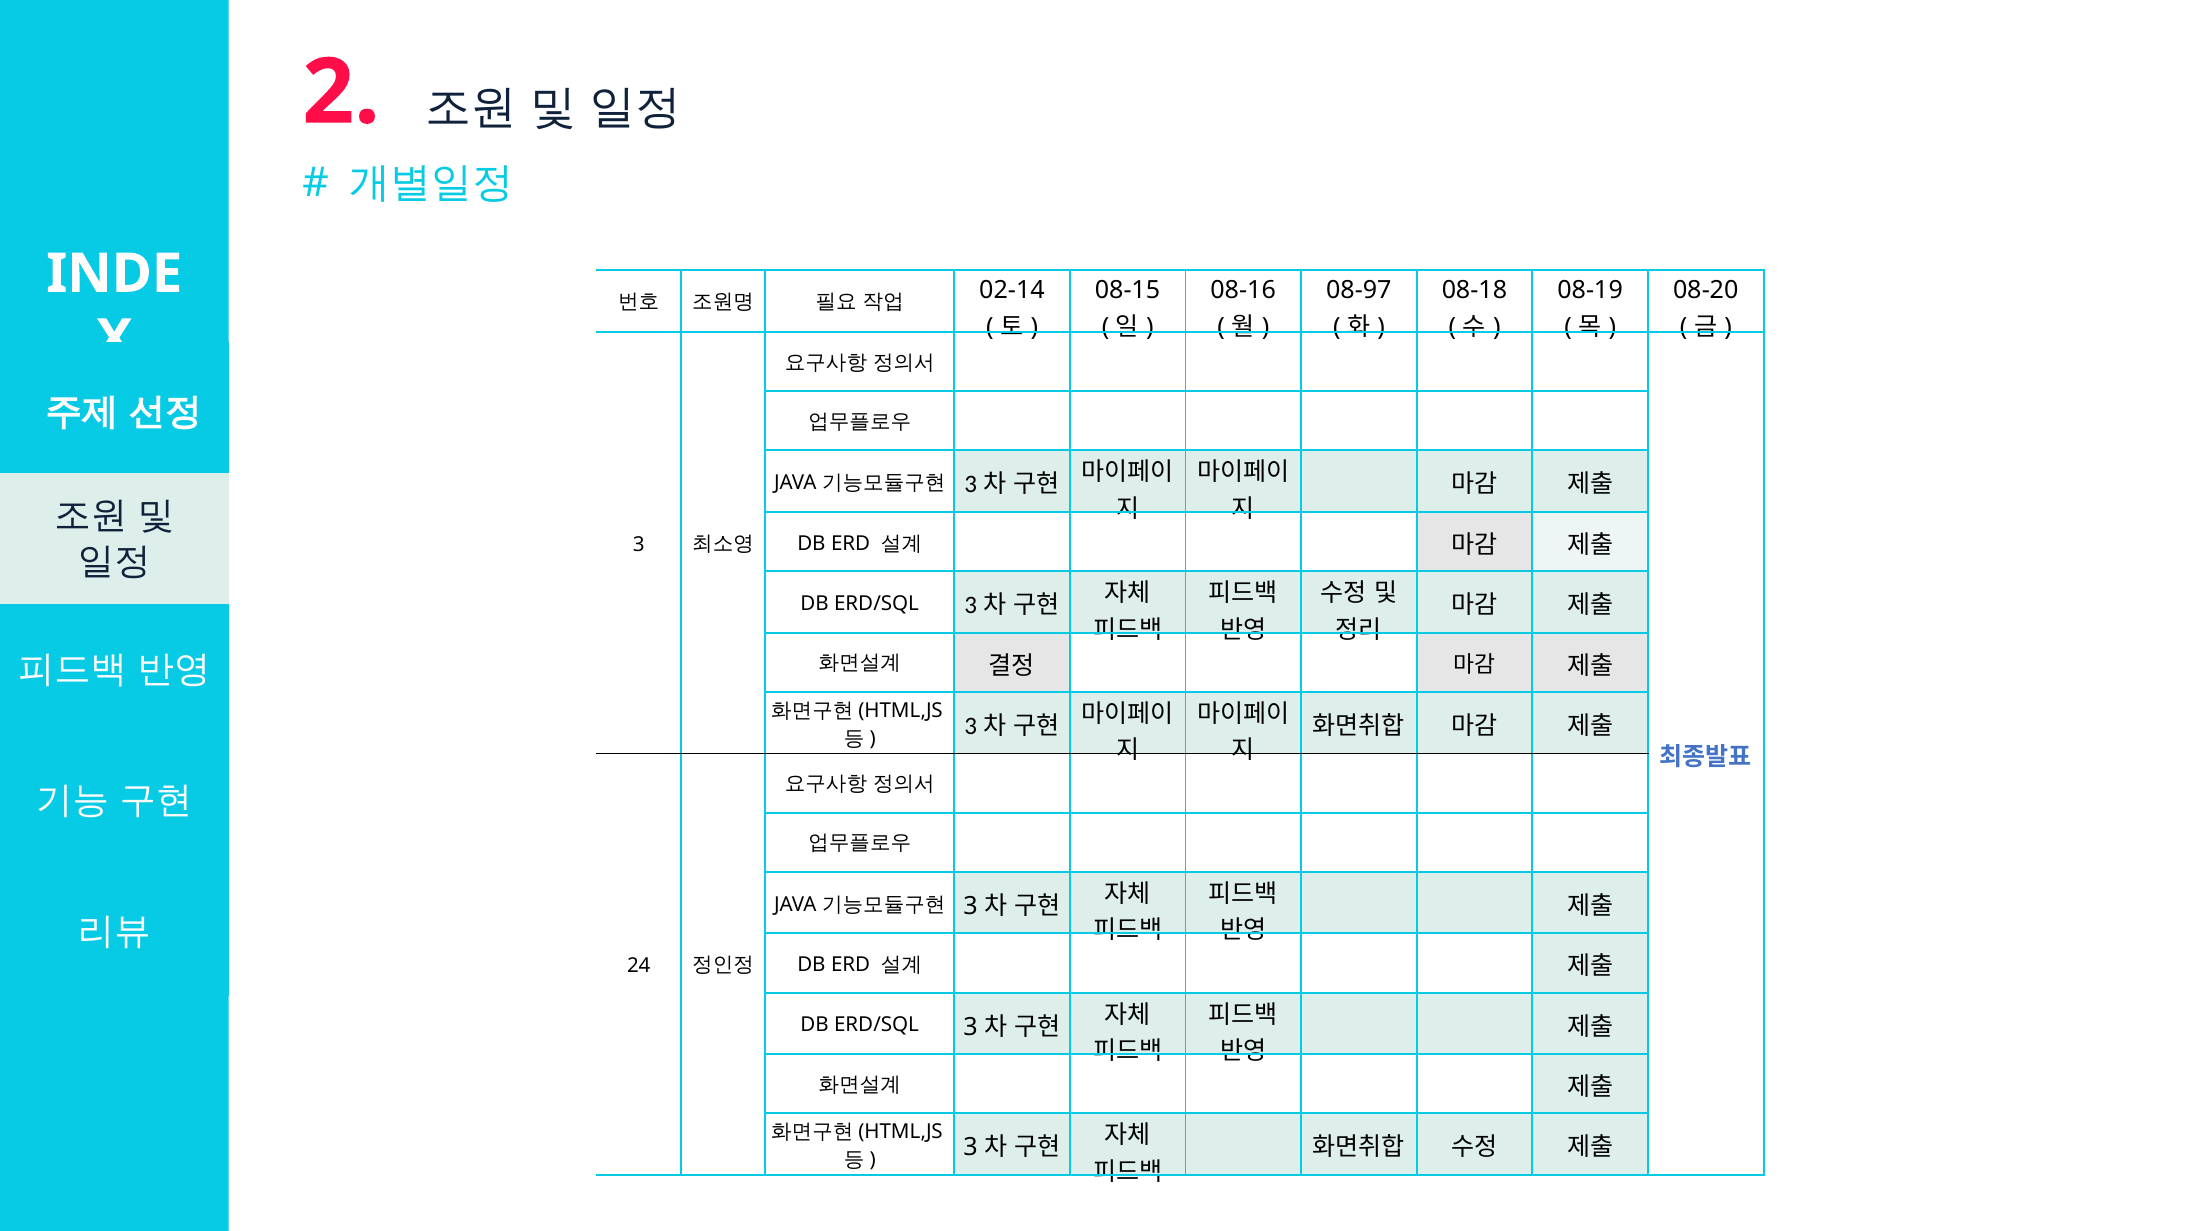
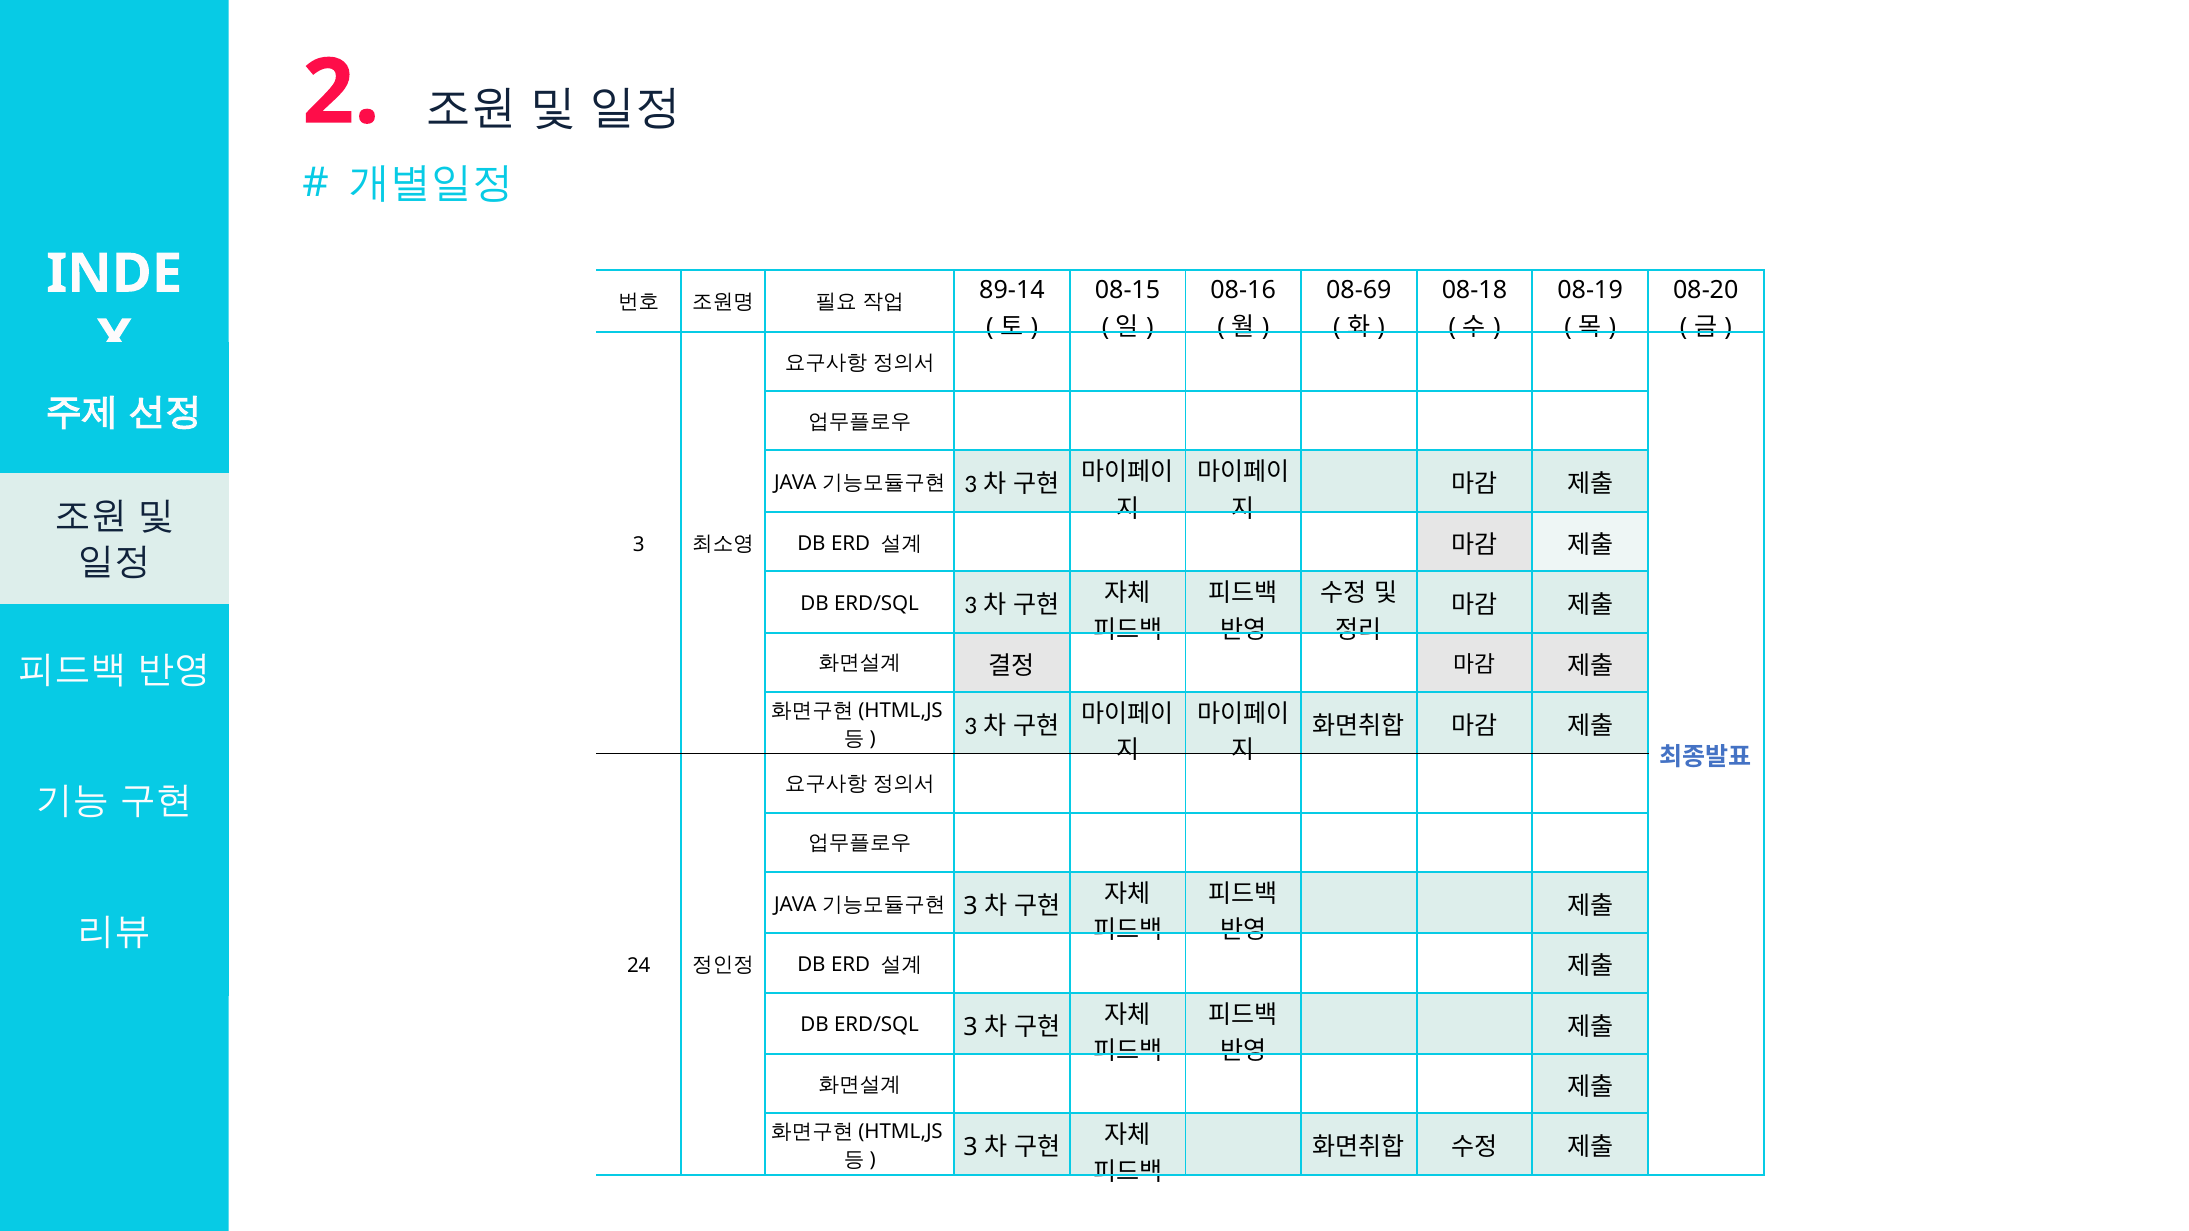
08-97: 08-97 -> 08-69
02-14: 02-14 -> 89-14
